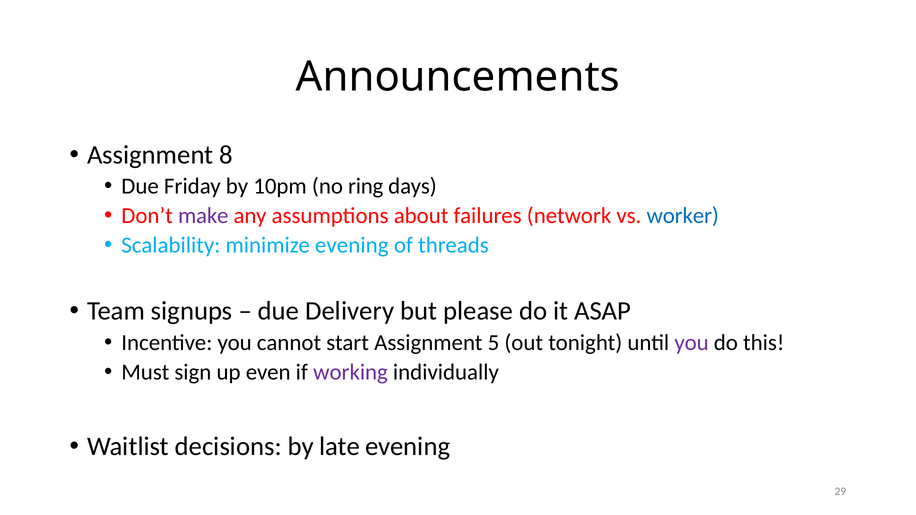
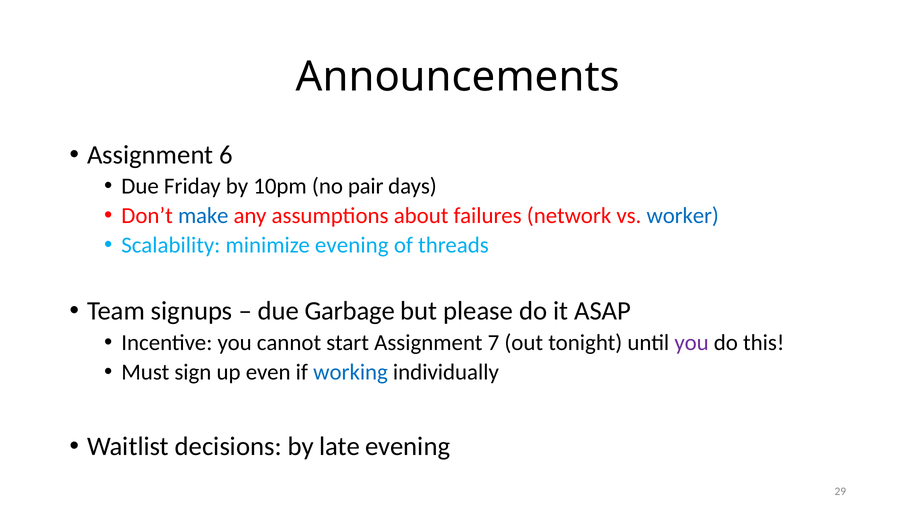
8: 8 -> 6
ring: ring -> pair
make colour: purple -> blue
Delivery: Delivery -> Garbage
5: 5 -> 7
working colour: purple -> blue
